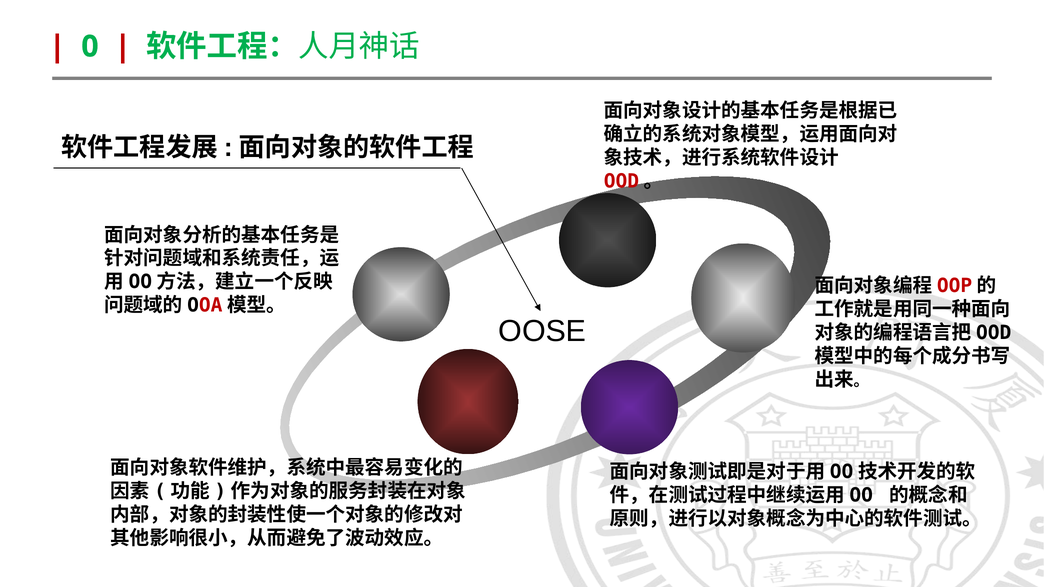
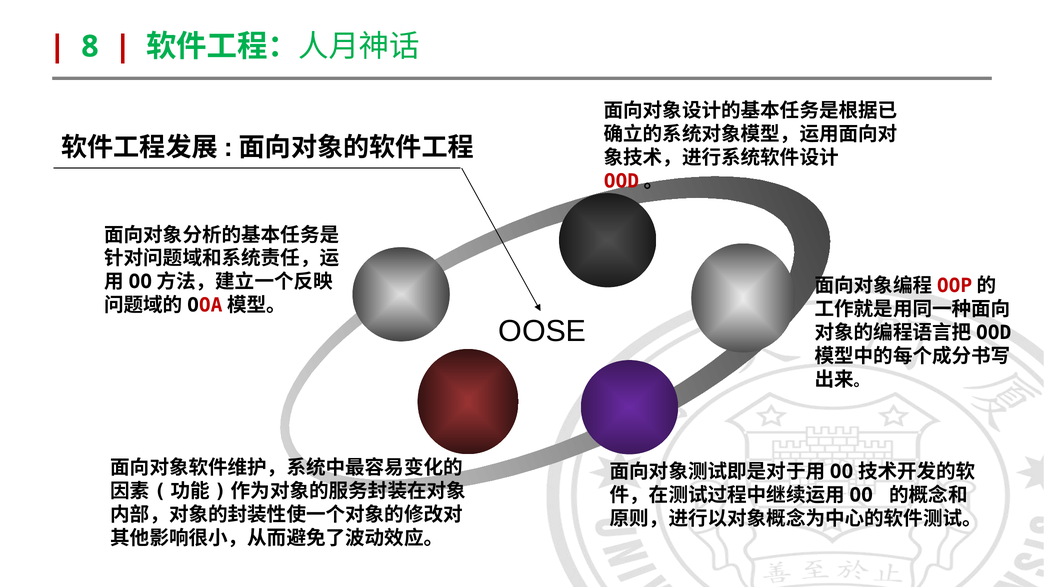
0: 0 -> 8
